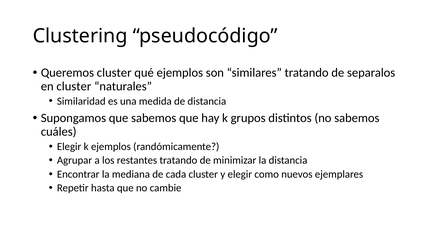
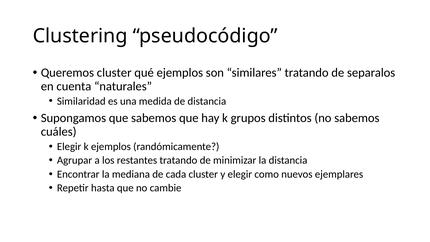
en cluster: cluster -> cuenta
